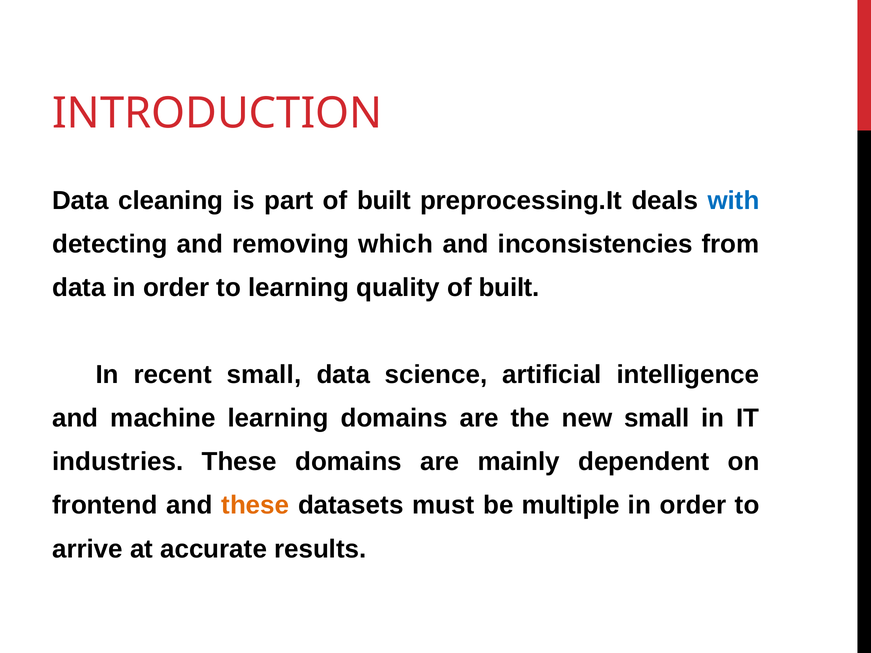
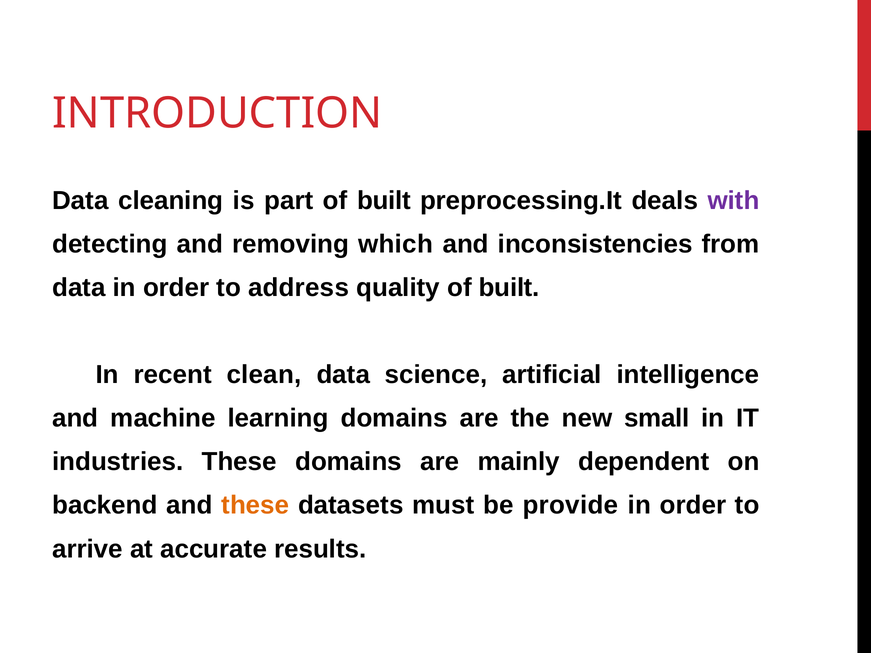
with colour: blue -> purple
to learning: learning -> address
recent small: small -> clean
frontend: frontend -> backend
multiple: multiple -> provide
